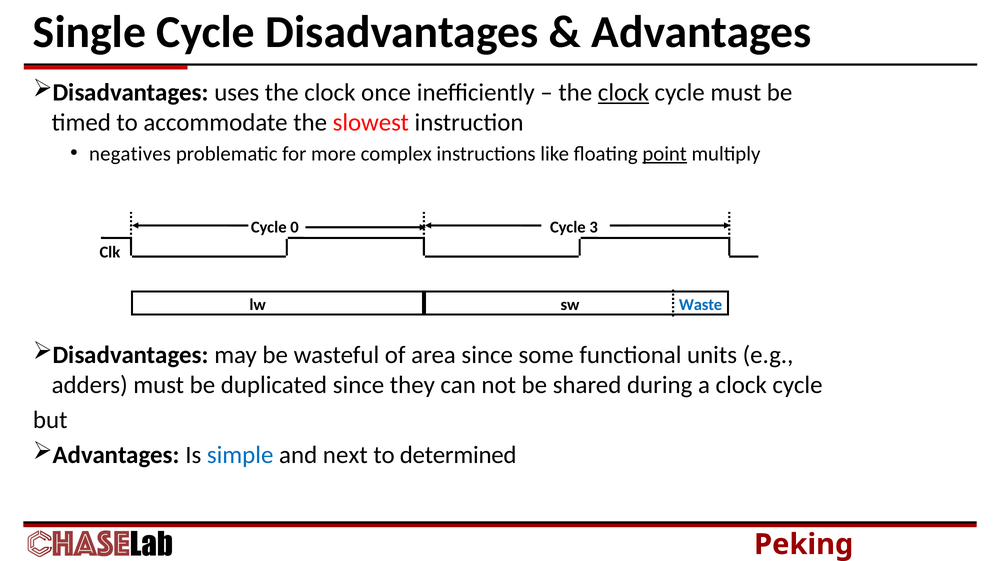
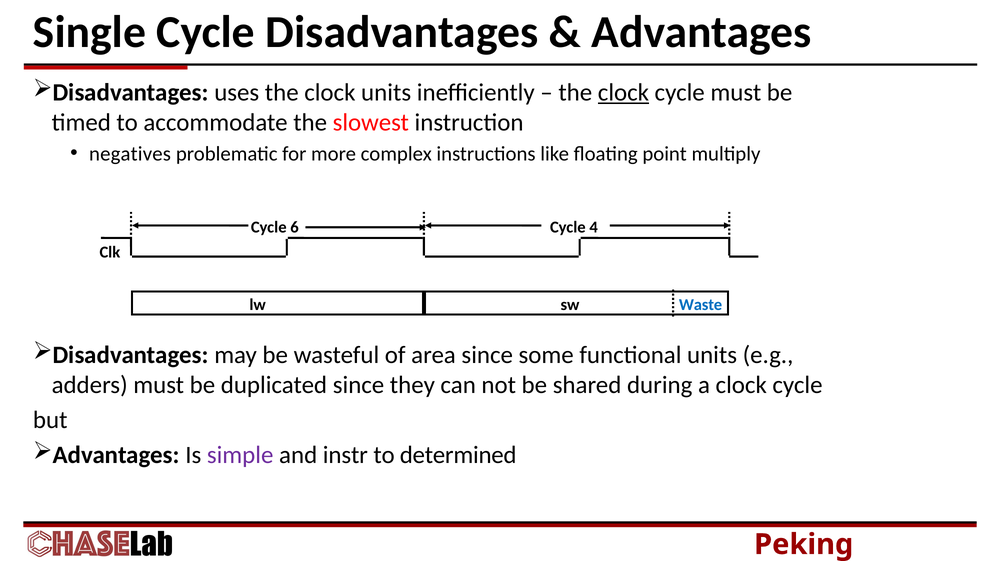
clock once: once -> units
point underline: present -> none
0: 0 -> 6
3: 3 -> 4
simple colour: blue -> purple
next: next -> instr
